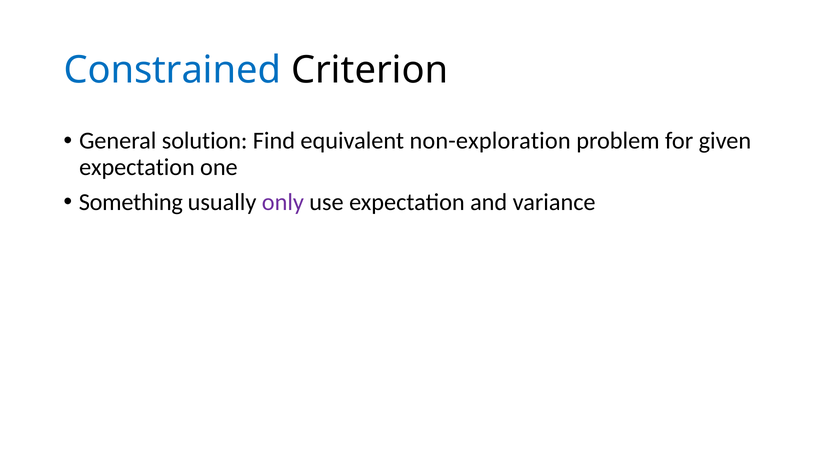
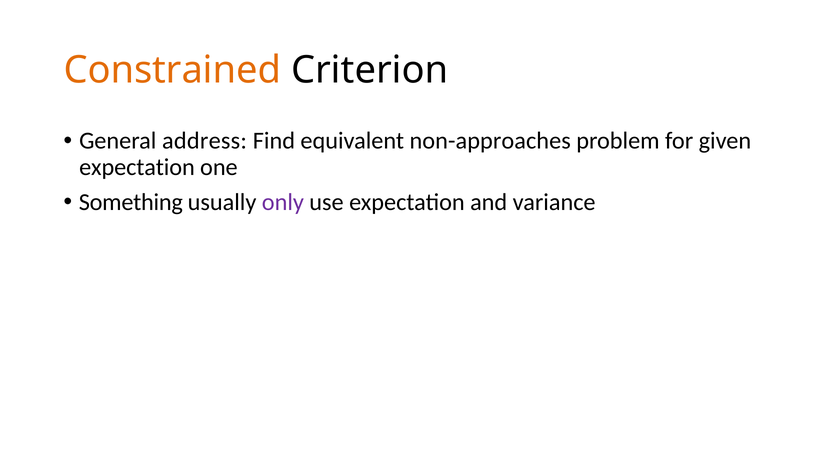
Constrained colour: blue -> orange
solution: solution -> address
non-exploration: non-exploration -> non-approaches
